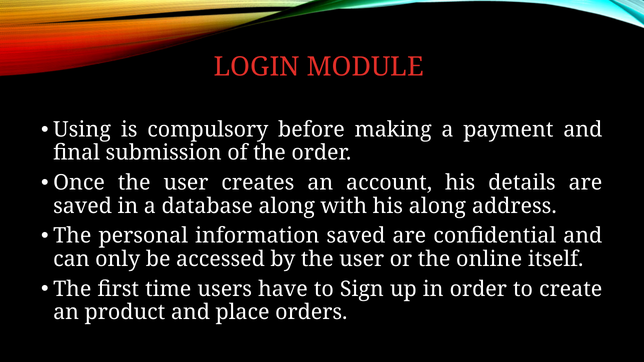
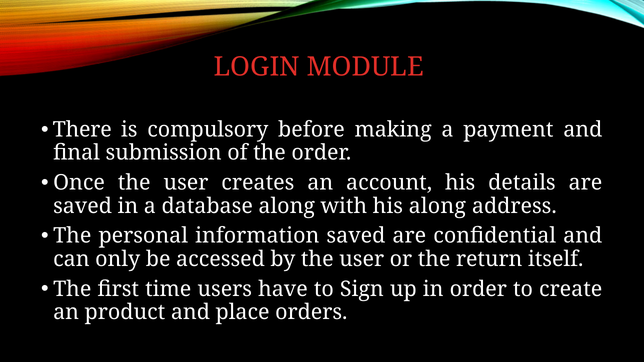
Using: Using -> There
online: online -> return
